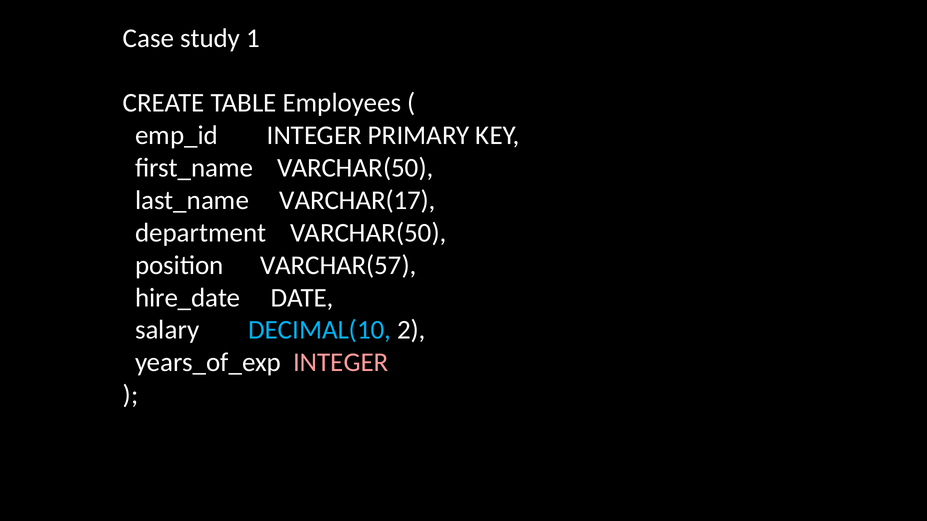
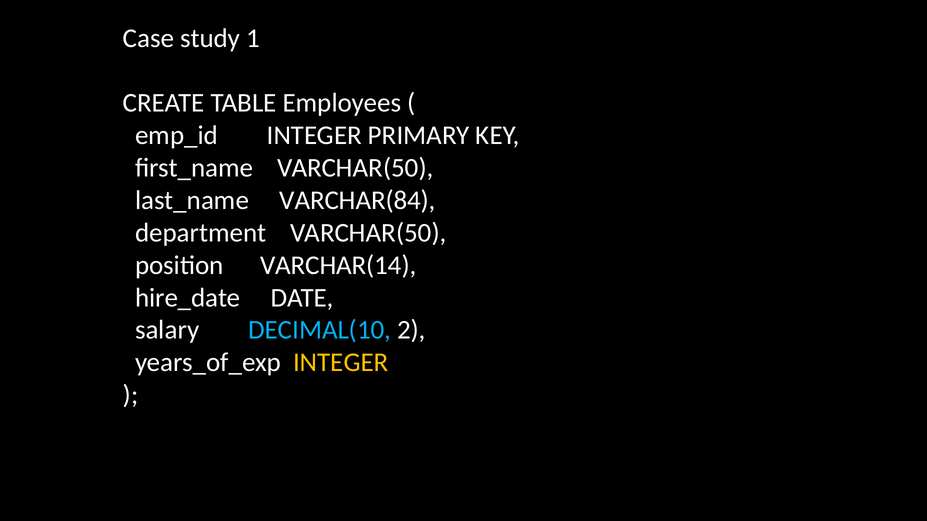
VARCHAR(17: VARCHAR(17 -> VARCHAR(84
VARCHAR(57: VARCHAR(57 -> VARCHAR(14
INTEGER at (341, 363) colour: pink -> yellow
